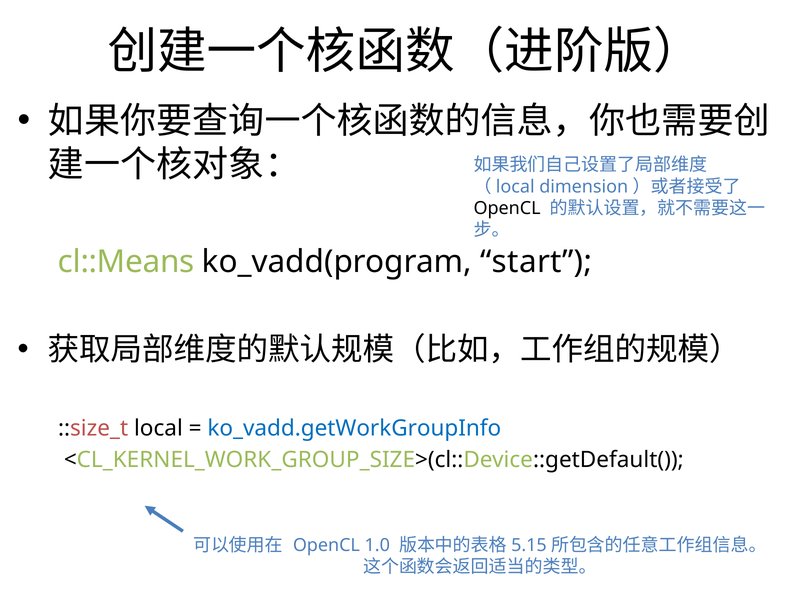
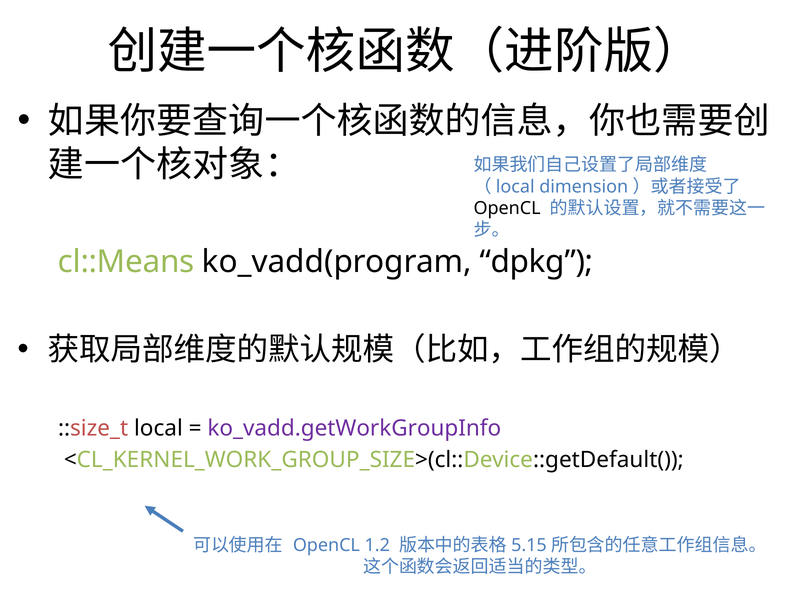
start: start -> dpkg
ko_vadd.getWorkGroupInfo colour: blue -> purple
1.0: 1.0 -> 1.2
